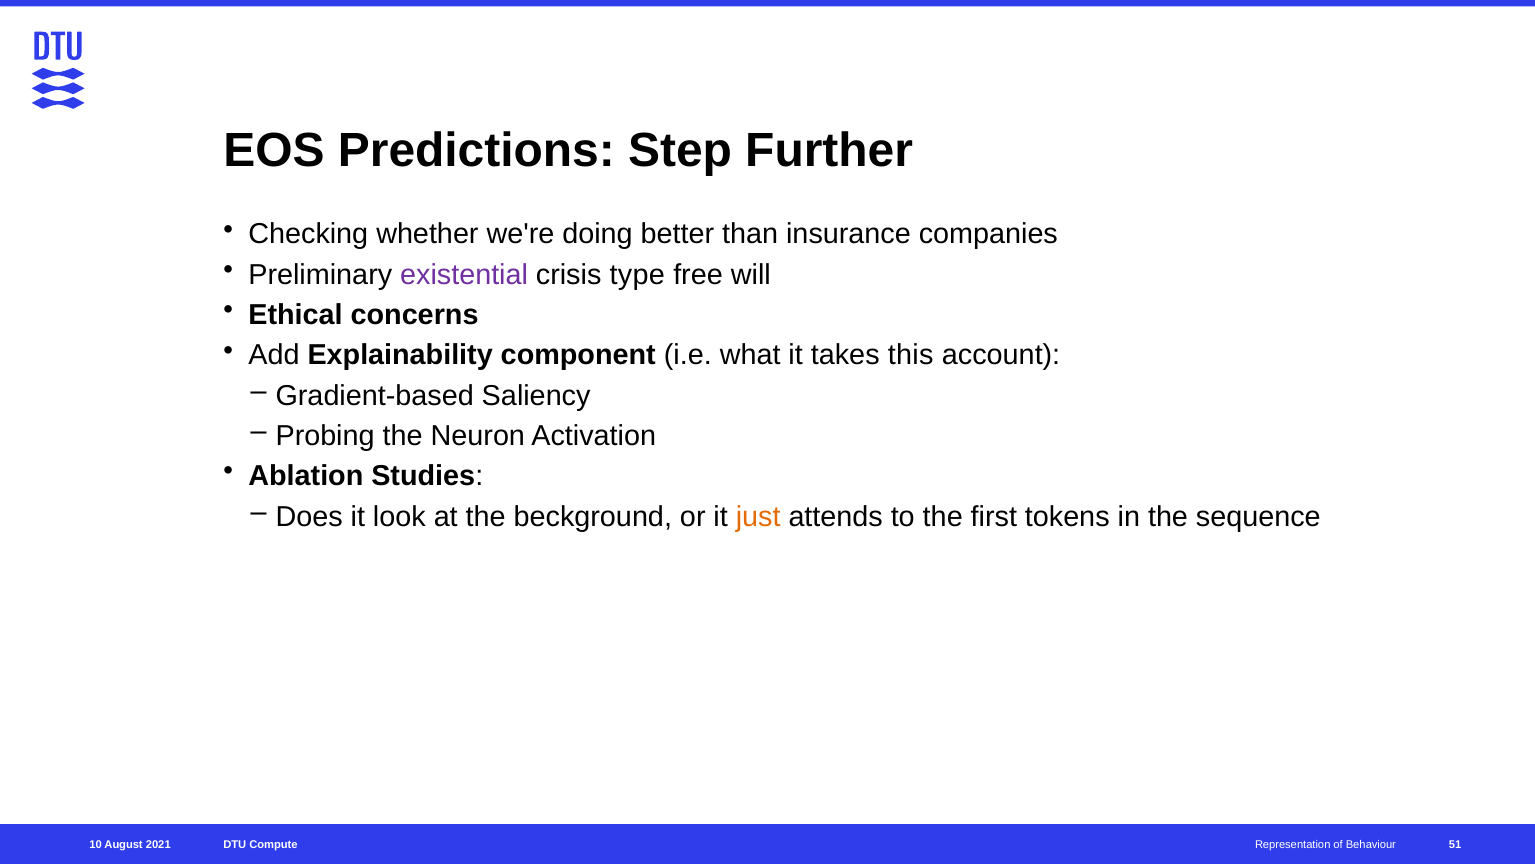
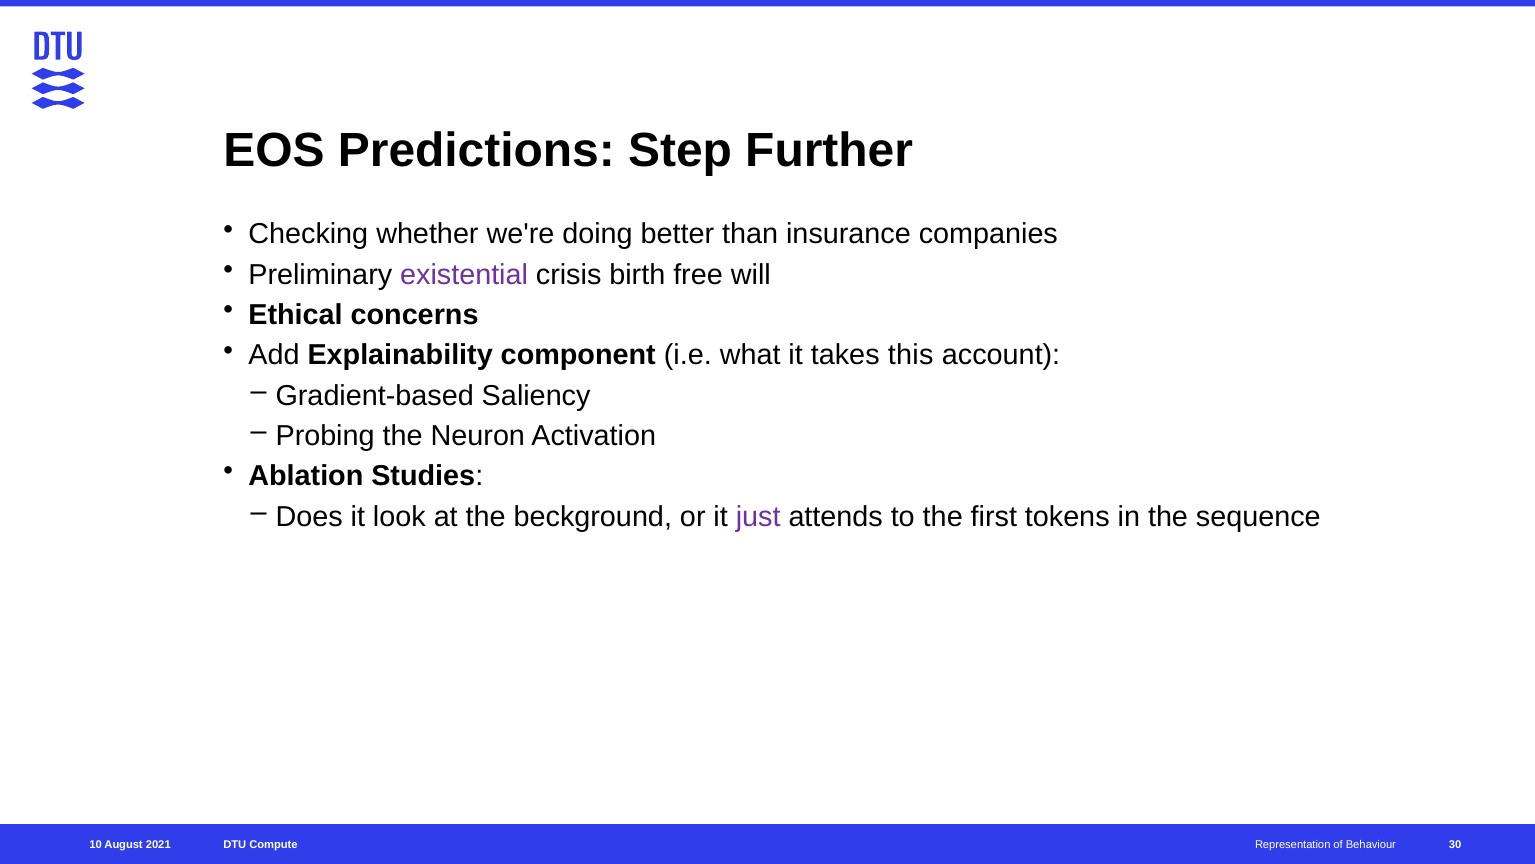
type: type -> birth
just colour: orange -> purple
51: 51 -> 30
